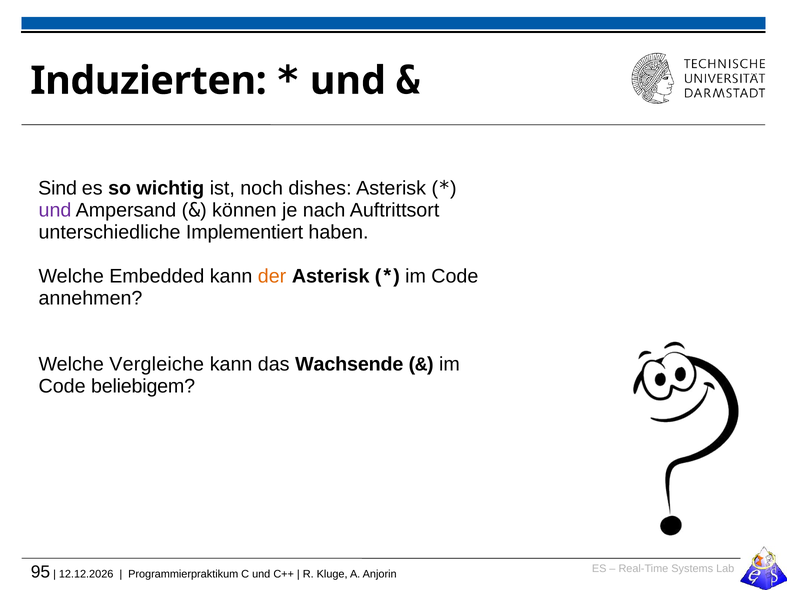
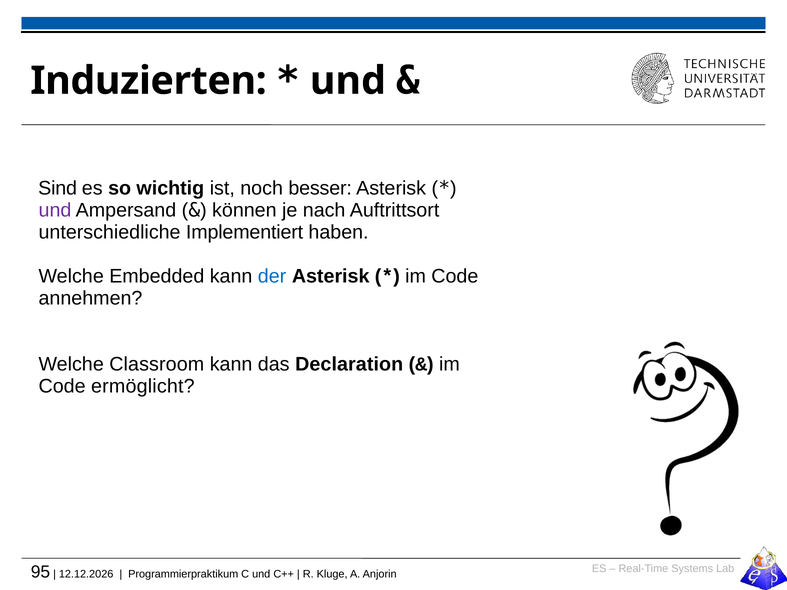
dishes: dishes -> besser
der colour: orange -> blue
Vergleiche: Vergleiche -> Classroom
Wachsende: Wachsende -> Declaration
beliebigem: beliebigem -> ermöglicht
